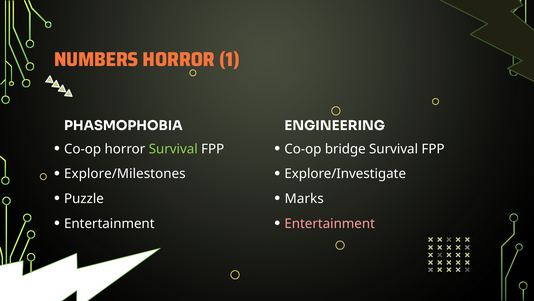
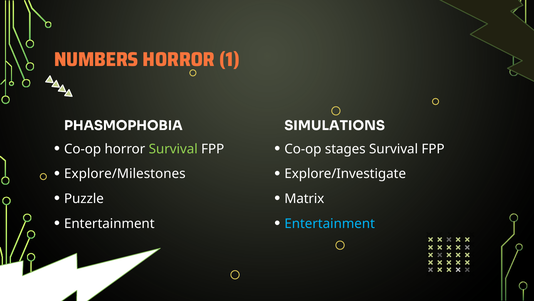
ENGINEERING: ENGINEERING -> SIMULATIONS
bridge: bridge -> stages
Marks: Marks -> Matrix
Entertainment at (330, 223) colour: pink -> light blue
